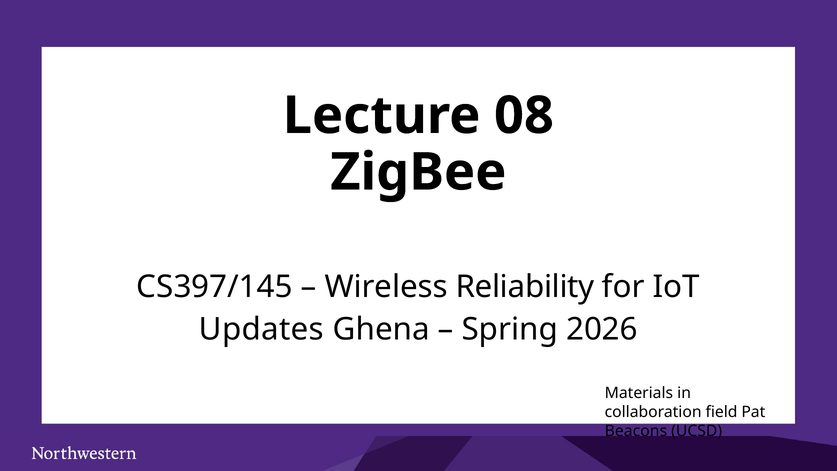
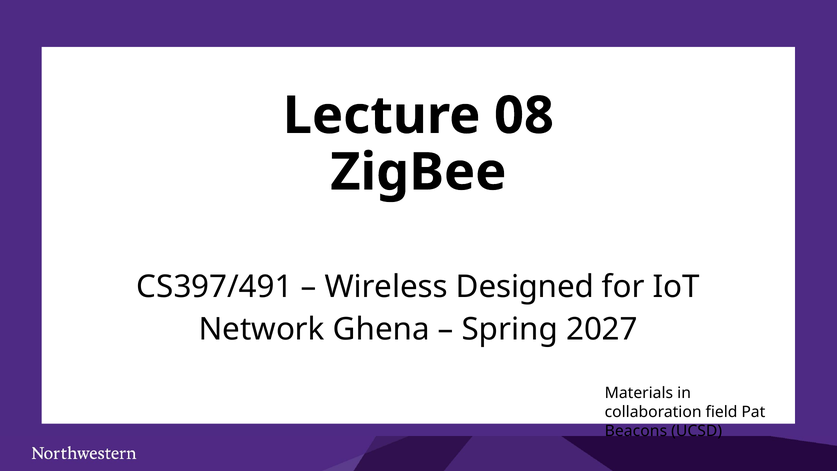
CS397/145: CS397/145 -> CS397/491
Reliability: Reliability -> Designed
Updates: Updates -> Network
2026: 2026 -> 2027
